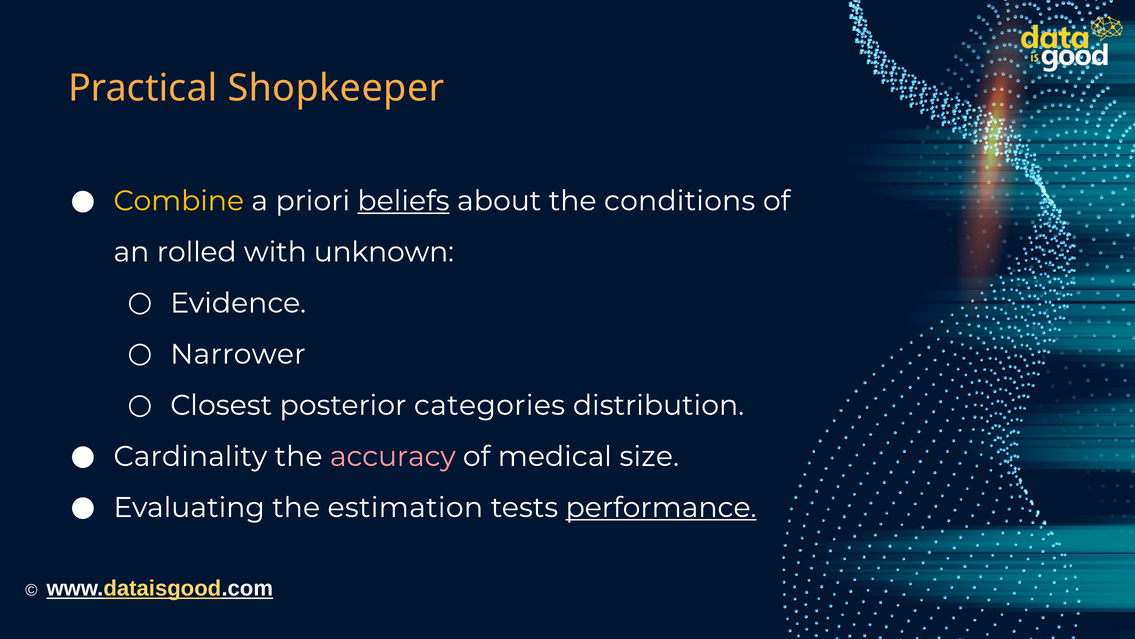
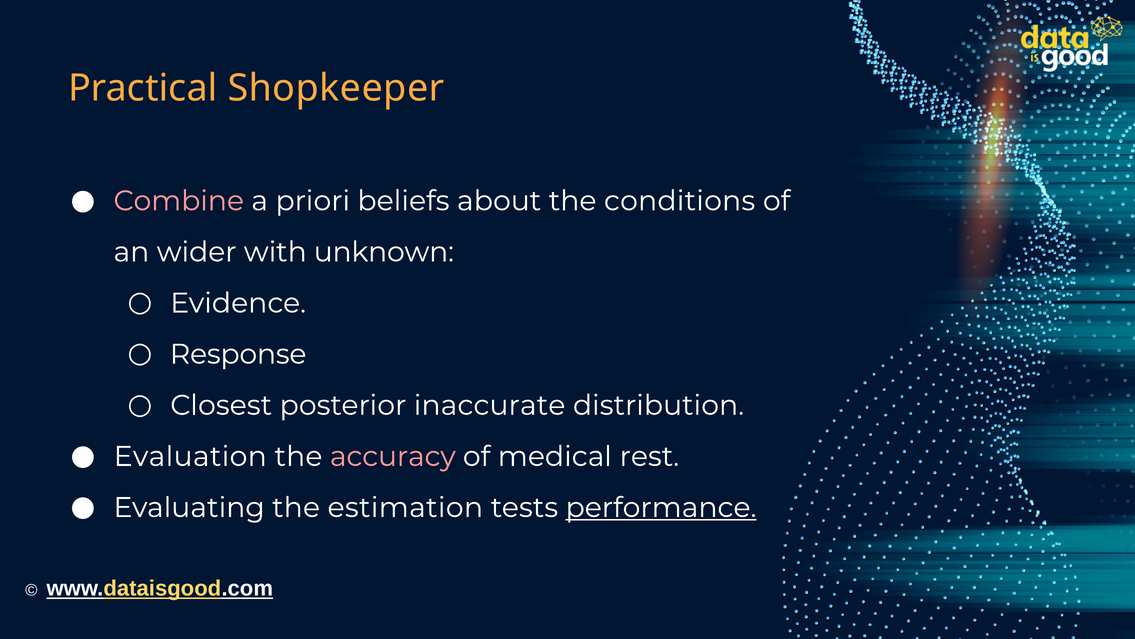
Combine colour: yellow -> pink
beliefs underline: present -> none
rolled: rolled -> wider
Narrower: Narrower -> Response
categories: categories -> inaccurate
Cardinality: Cardinality -> Evaluation
size: size -> rest
